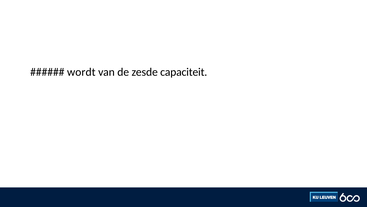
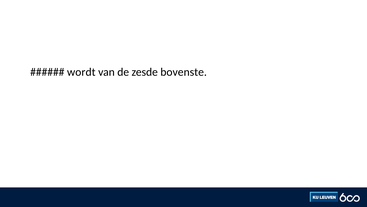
capaciteit: capaciteit -> bovenste
